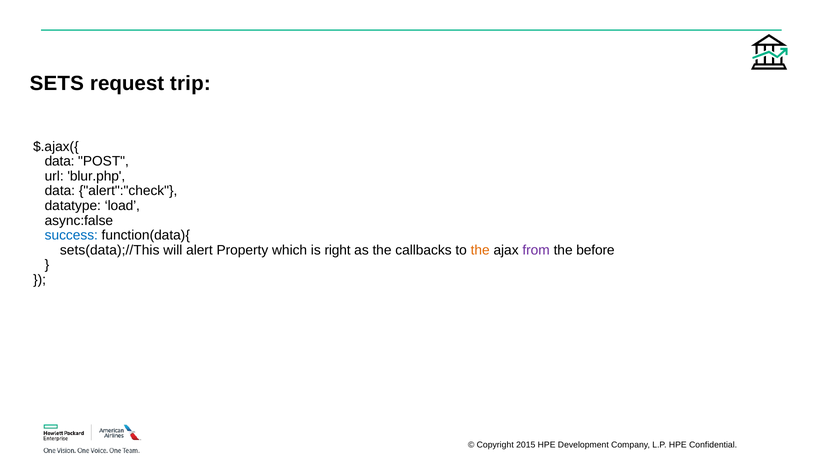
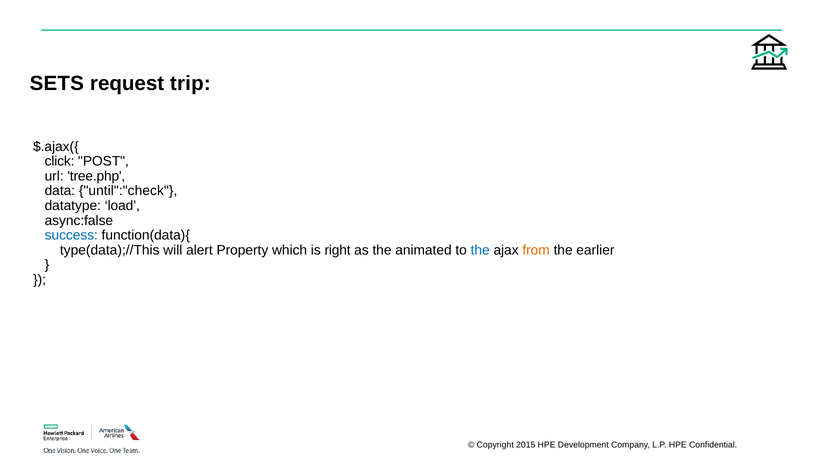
data at (60, 161): data -> click
blur.php: blur.php -> tree.php
alert":"check: alert":"check -> until":"check
sets(data);//This: sets(data);//This -> type(data);//This
callbacks: callbacks -> animated
the at (480, 250) colour: orange -> blue
from colour: purple -> orange
before: before -> earlier
